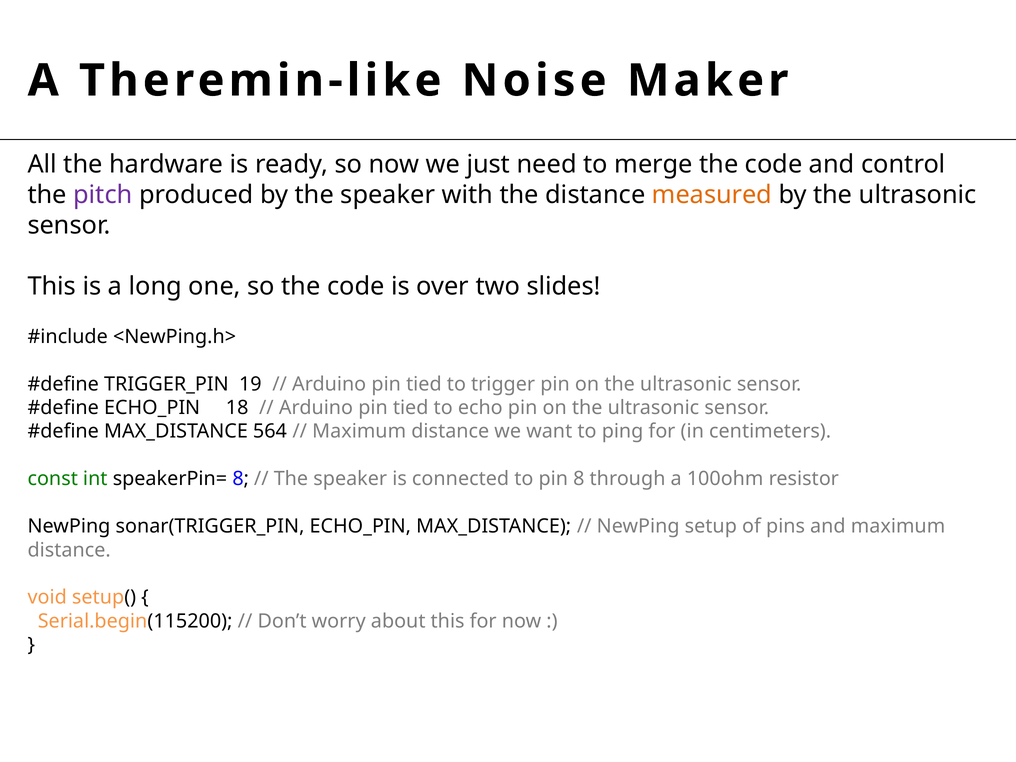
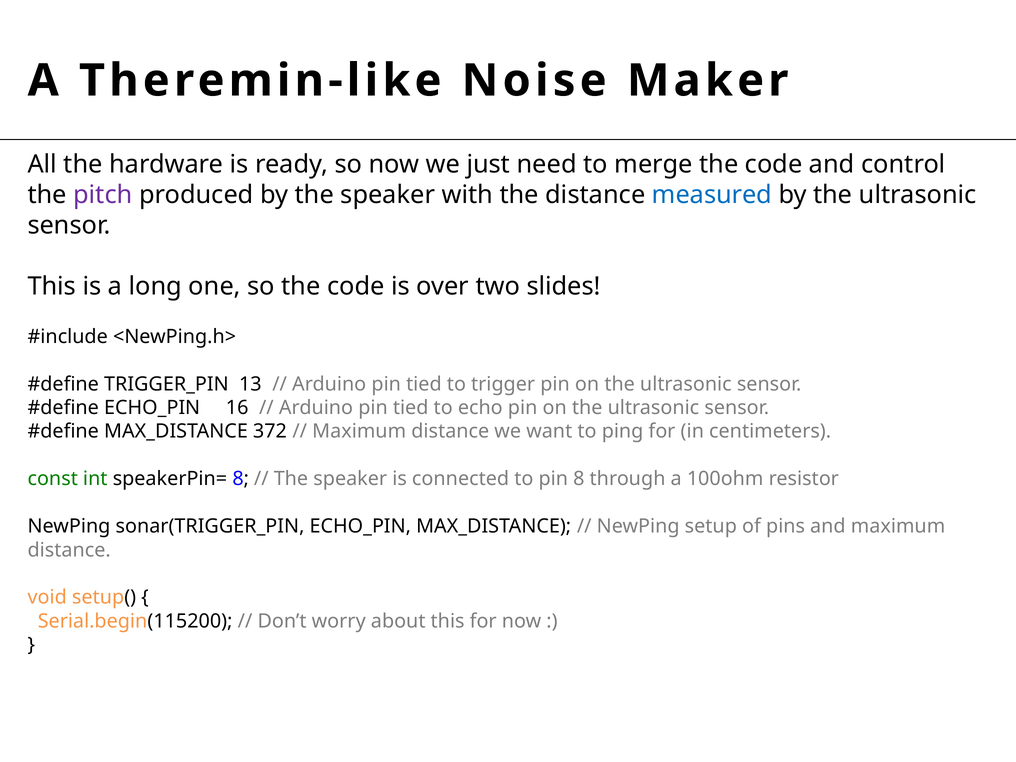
measured colour: orange -> blue
19: 19 -> 13
18: 18 -> 16
564: 564 -> 372
